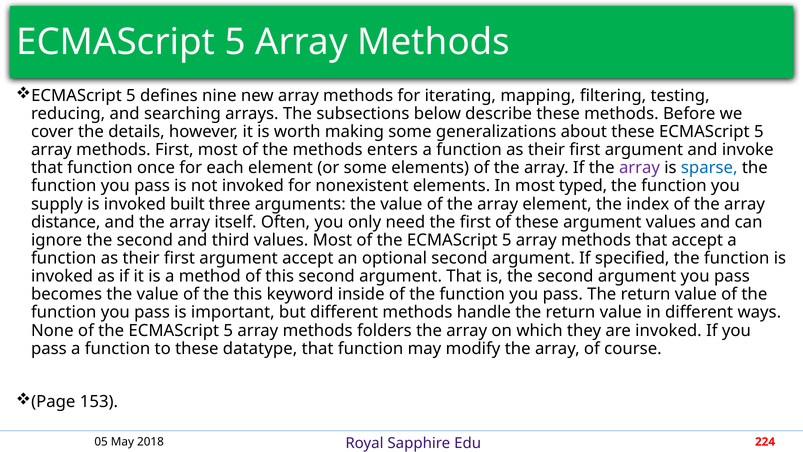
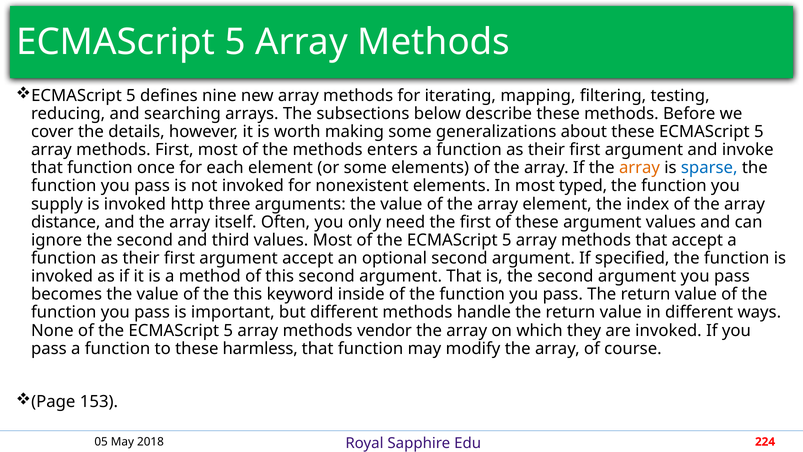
array at (639, 168) colour: purple -> orange
built: built -> http
folders: folders -> vendor
datatype: datatype -> harmless
